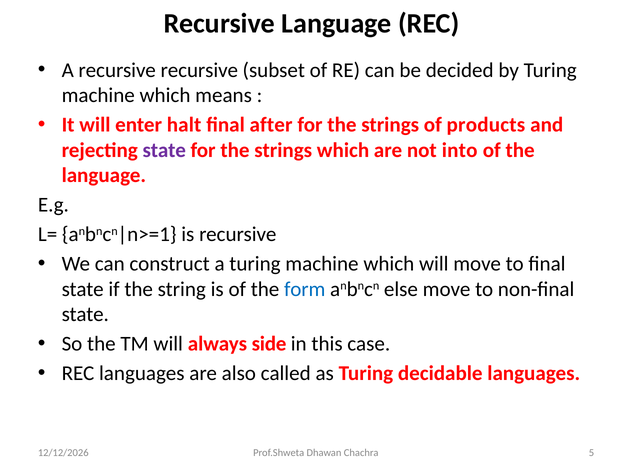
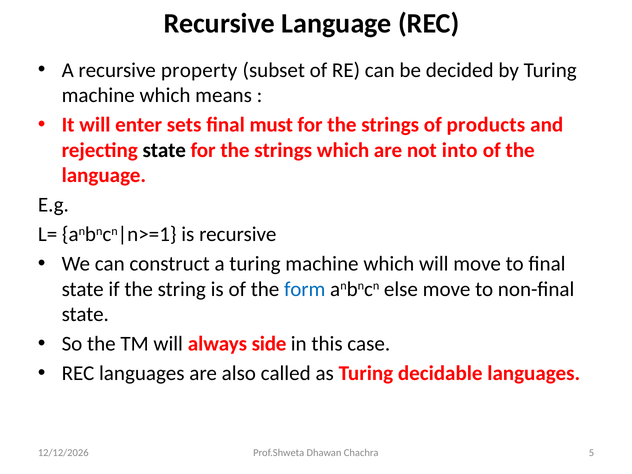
recursive recursive: recursive -> property
halt: halt -> sets
after: after -> must
state at (164, 150) colour: purple -> black
